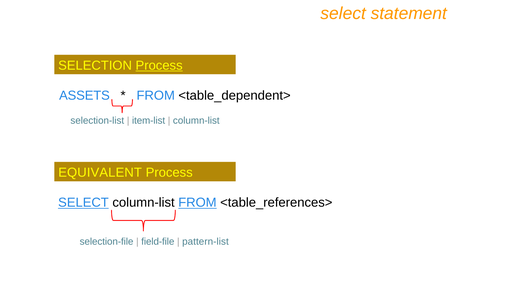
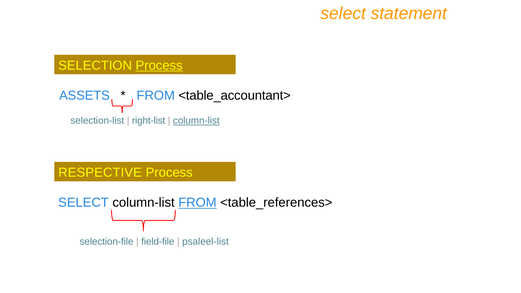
<table_dependent>: <table_dependent> -> <table_accountant>
item-list: item-list -> right-list
column-list at (196, 121) underline: none -> present
EQUIVALENT: EQUIVALENT -> RESPECTIVE
SELECT at (83, 203) underline: present -> none
pattern-list: pattern-list -> psaleel-list
